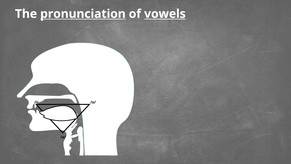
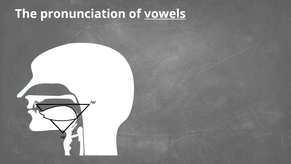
pronunciation underline: present -> none
